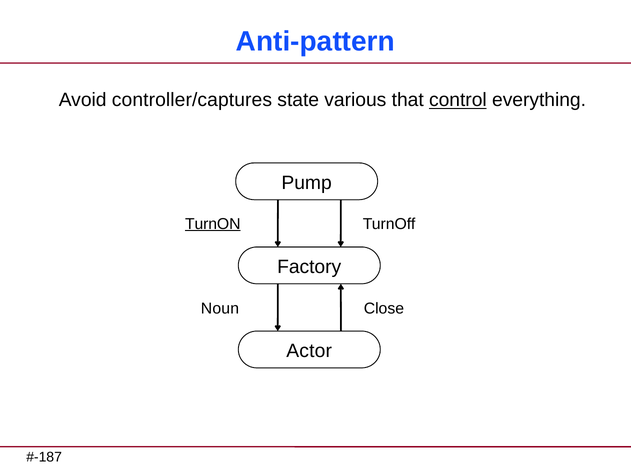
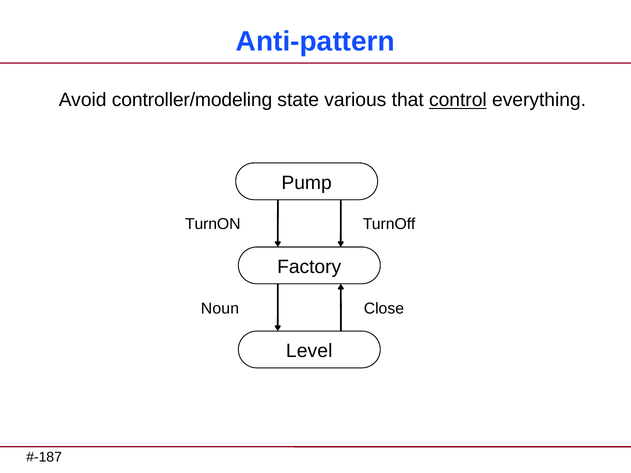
controller/captures: controller/captures -> controller/modeling
TurnON underline: present -> none
Actor: Actor -> Level
